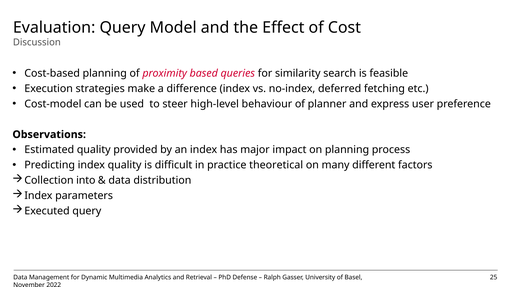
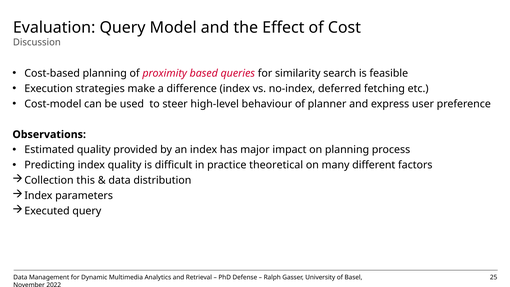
into: into -> this
